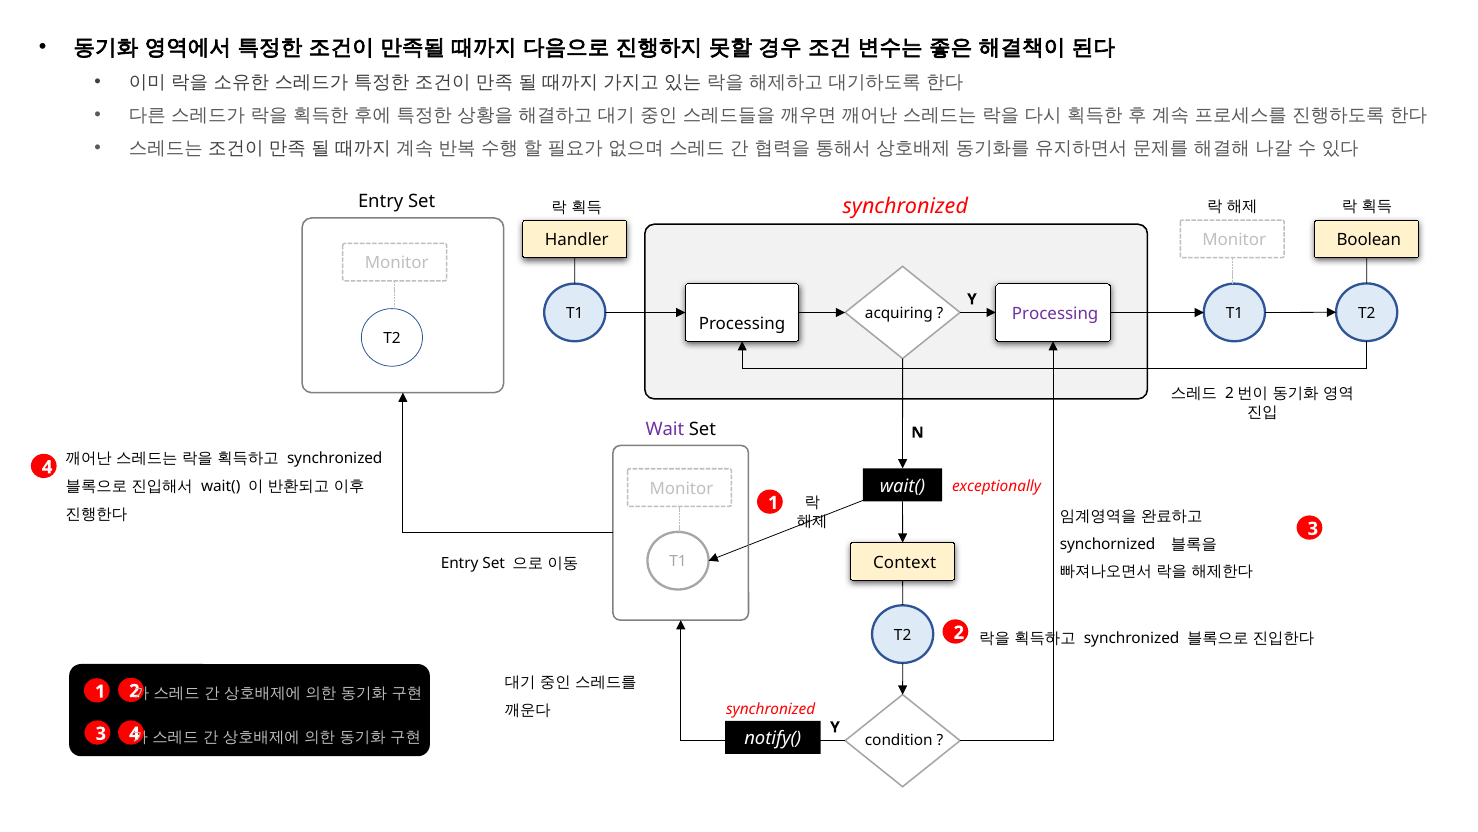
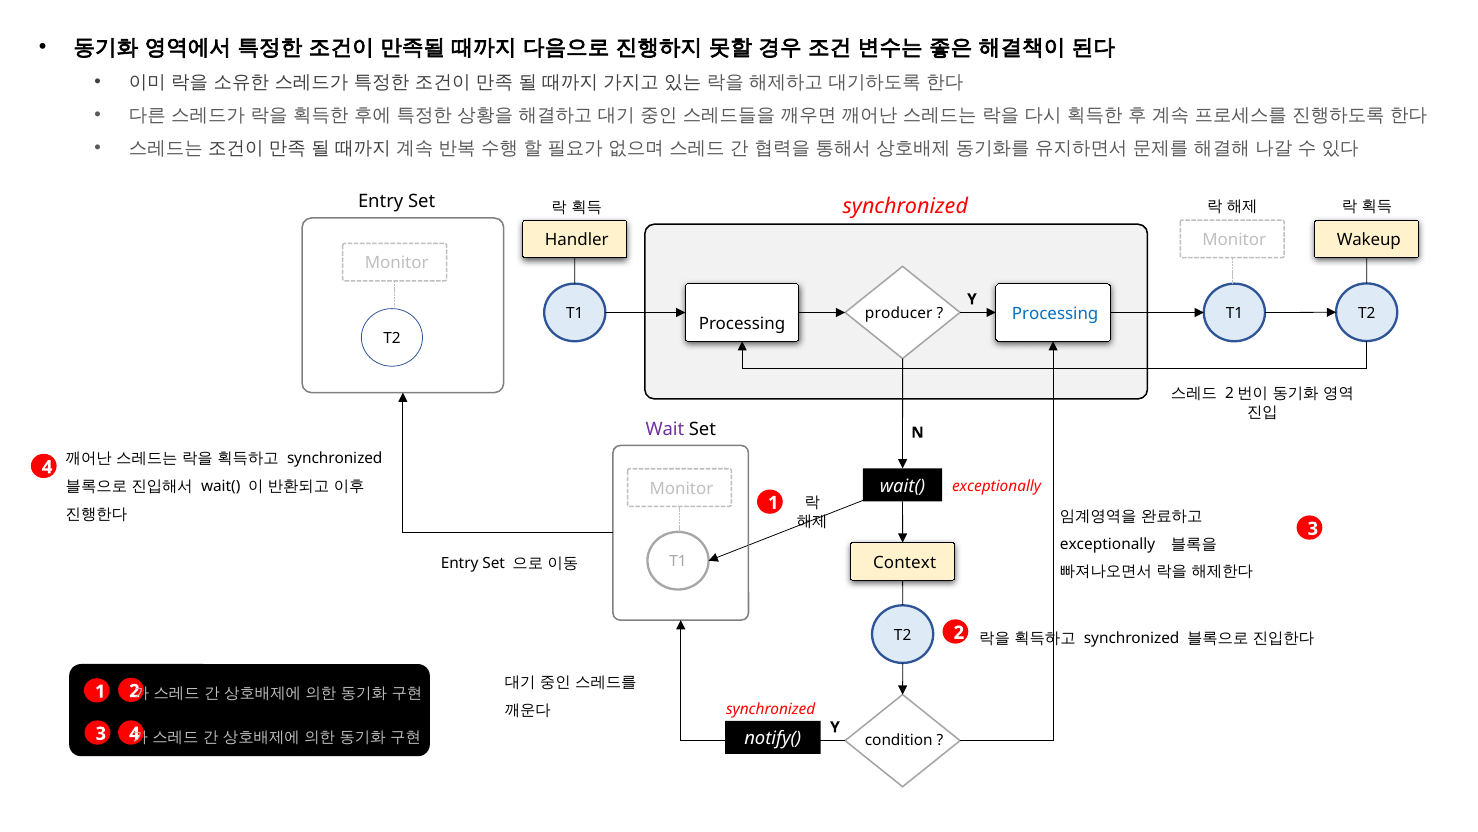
Boolean: Boolean -> Wakeup
acquiring: acquiring -> producer
Processing at (1055, 313) colour: purple -> blue
synchornized at (1108, 544): synchornized -> exceptionally
